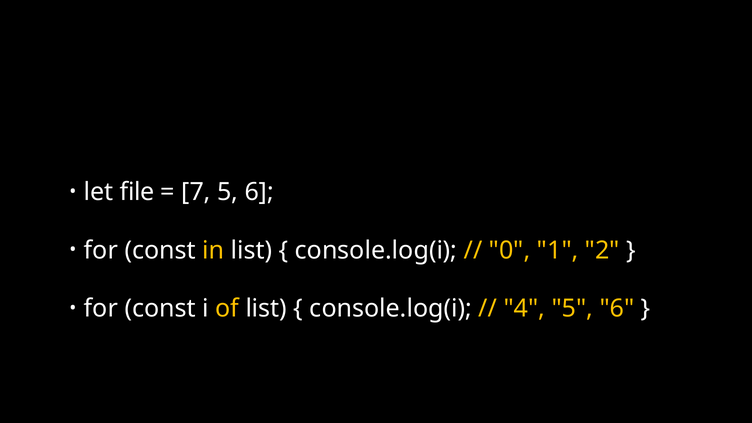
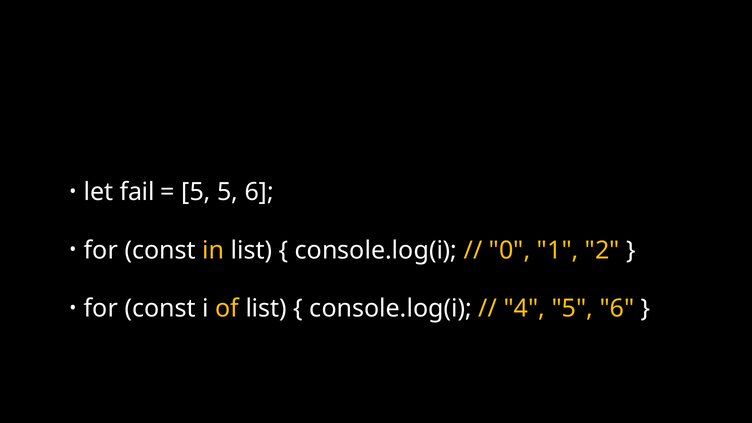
file: file -> fail
7 at (196, 192): 7 -> 5
